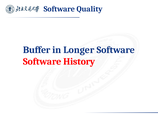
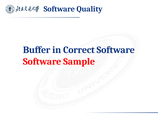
Longer: Longer -> Correct
History: History -> Sample
